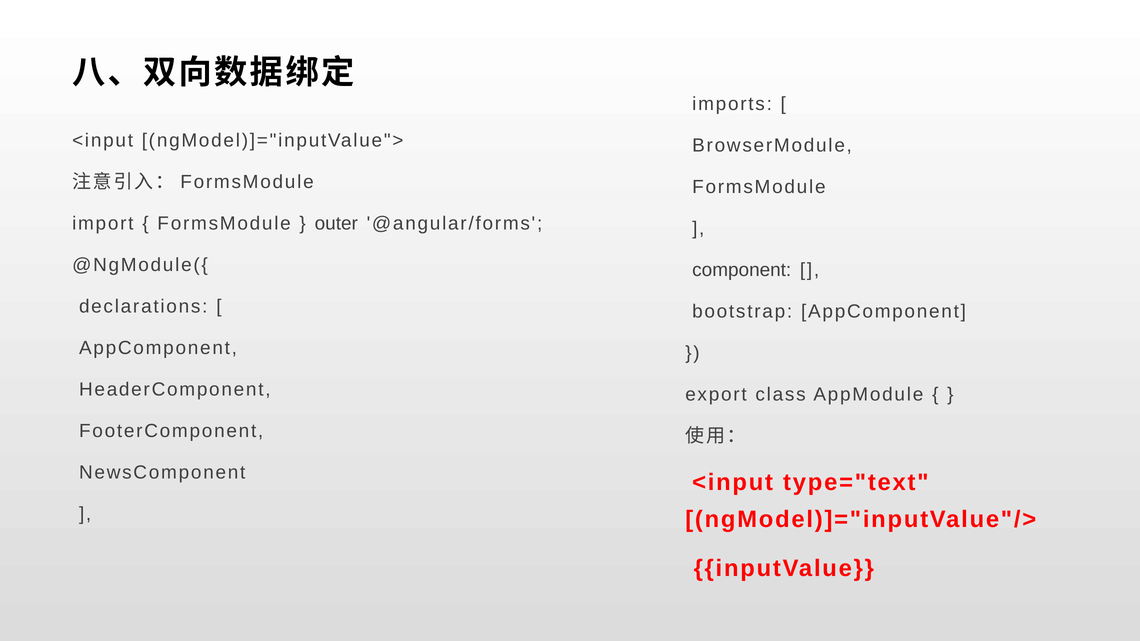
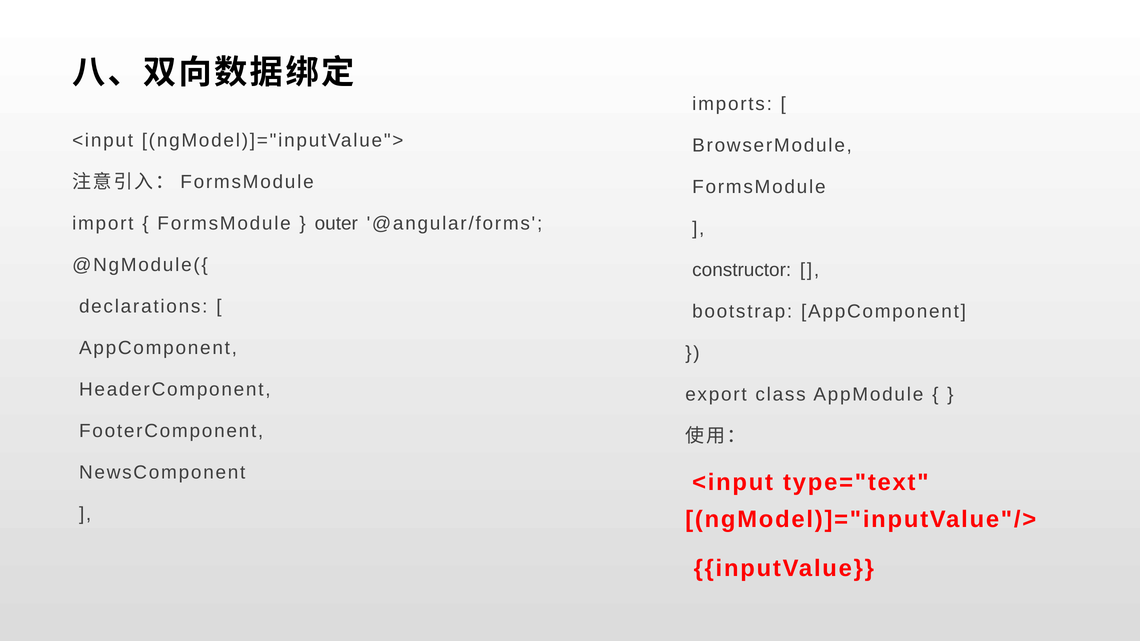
component: component -> constructor
